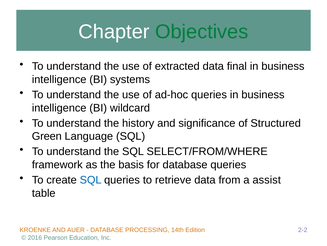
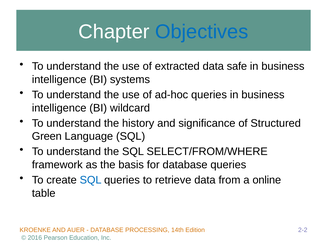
Objectives colour: green -> blue
final: final -> safe
assist: assist -> online
